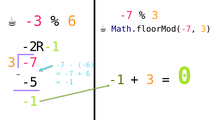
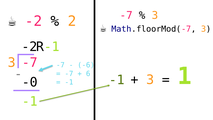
-3 at (34, 21): -3 -> -2
6 at (72, 21): 6 -> 2
0: 0 -> 1
-5: -5 -> -0
